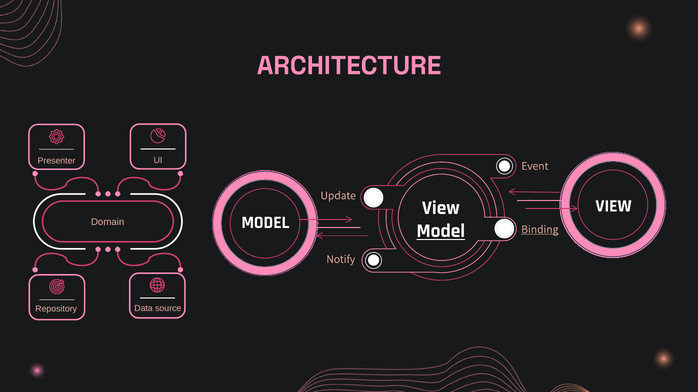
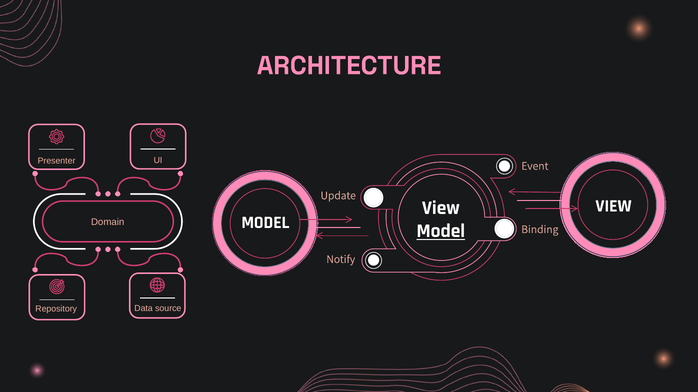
Binding underline: present -> none
